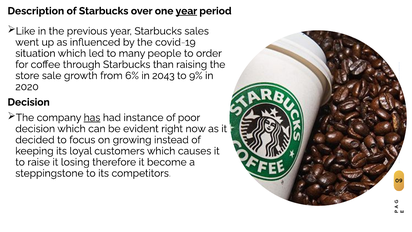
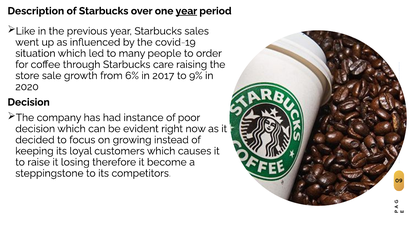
than: than -> care
2043: 2043 -> 2017
has underline: present -> none
